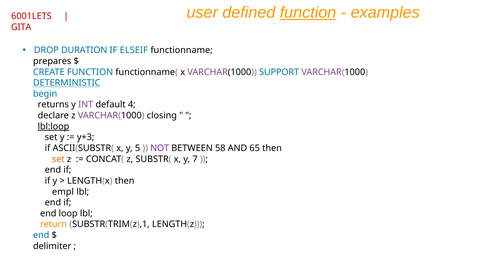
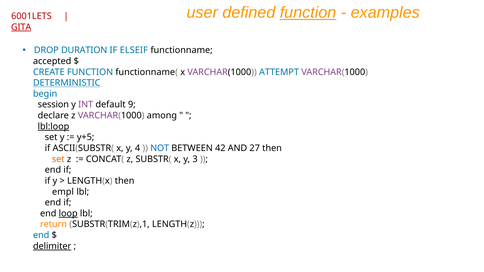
GITA underline: none -> present
prepares: prepares -> accepted
SUPPORT: SUPPORT -> ATTEMPT
returns: returns -> session
4: 4 -> 9
closing: closing -> among
y+3: y+3 -> y+5
5: 5 -> 4
NOT colour: purple -> blue
58: 58 -> 42
65: 65 -> 27
7: 7 -> 3
loop underline: none -> present
delimiter underline: none -> present
